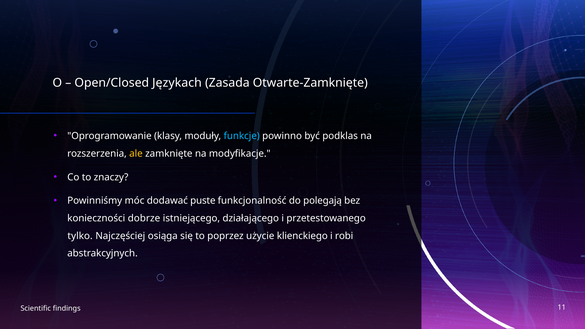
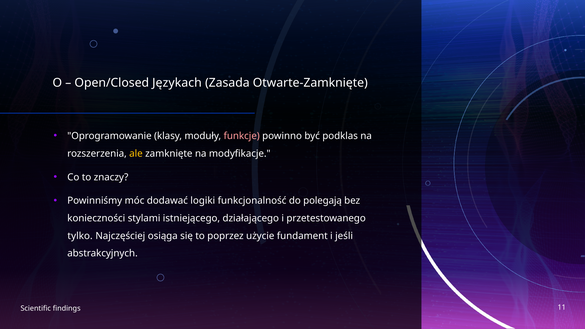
funkcje colour: light blue -> pink
puste: puste -> logiki
dobrze: dobrze -> stylami
klienckiego: klienckiego -> fundament
robi: robi -> jeśli
